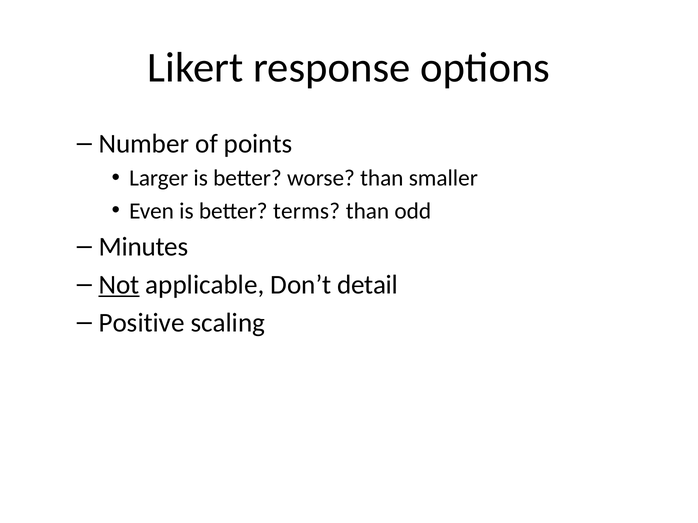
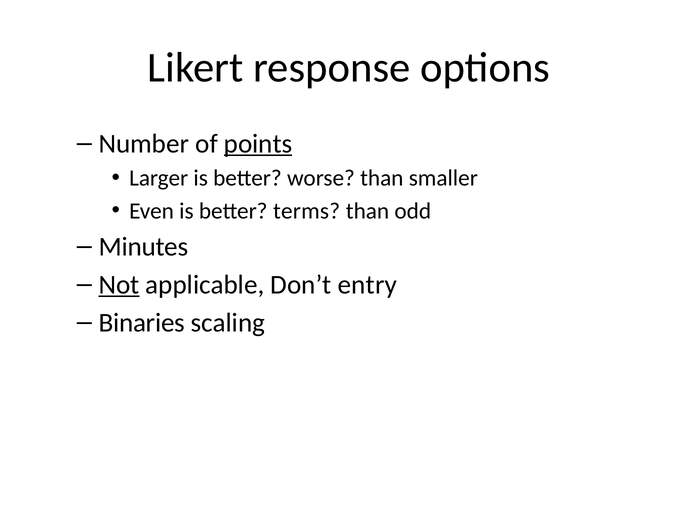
points underline: none -> present
detail: detail -> entry
Positive: Positive -> Binaries
